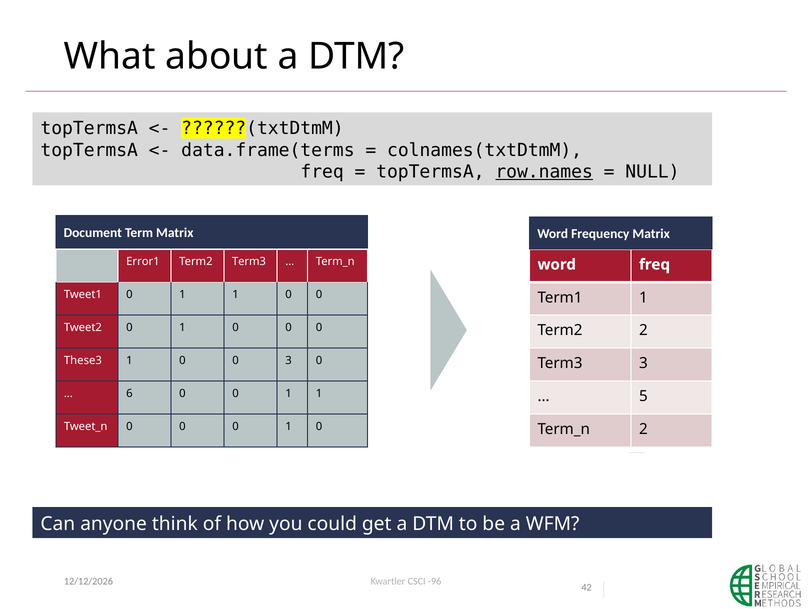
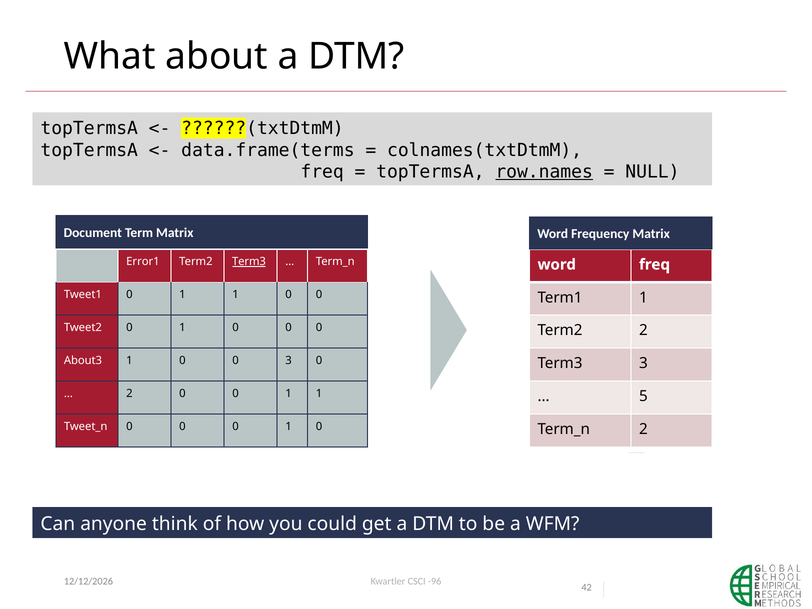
Term3 at (249, 262) underline: none -> present
These3: These3 -> About3
6 at (129, 393): 6 -> 2
